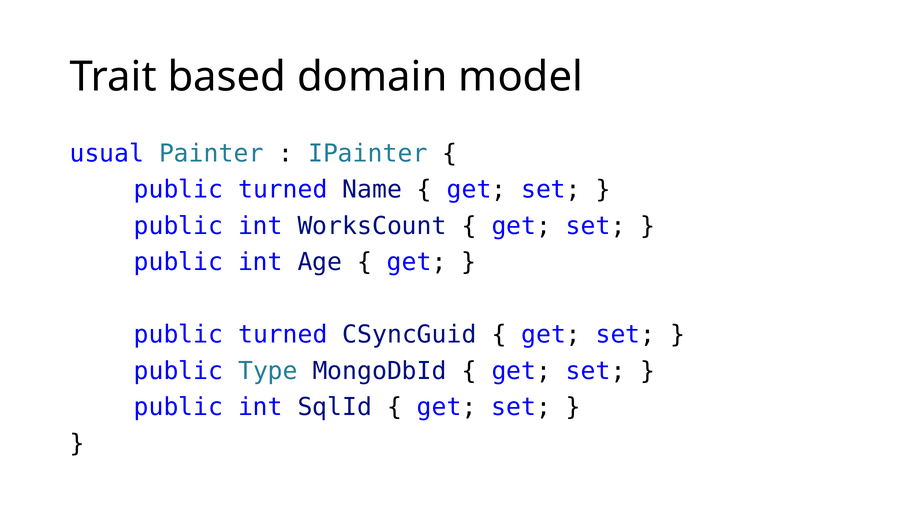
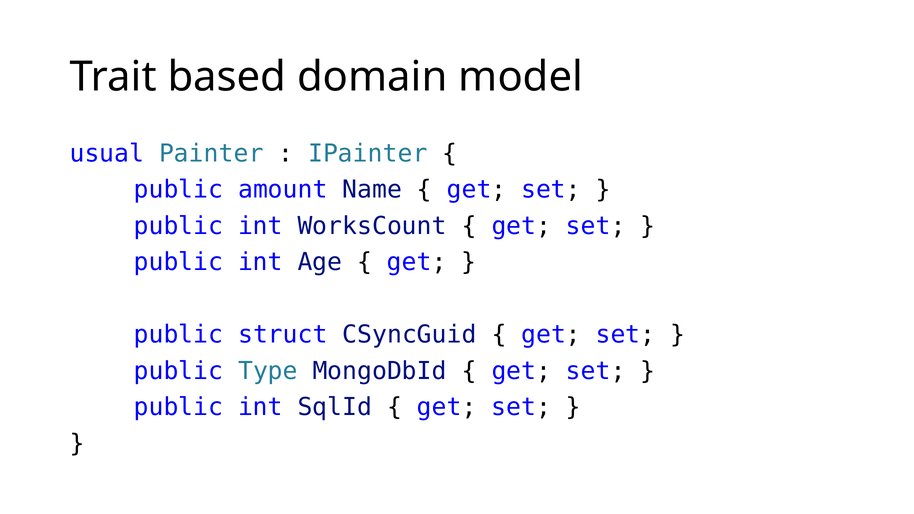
turned at (283, 190): turned -> amount
turned at (283, 335): turned -> struct
